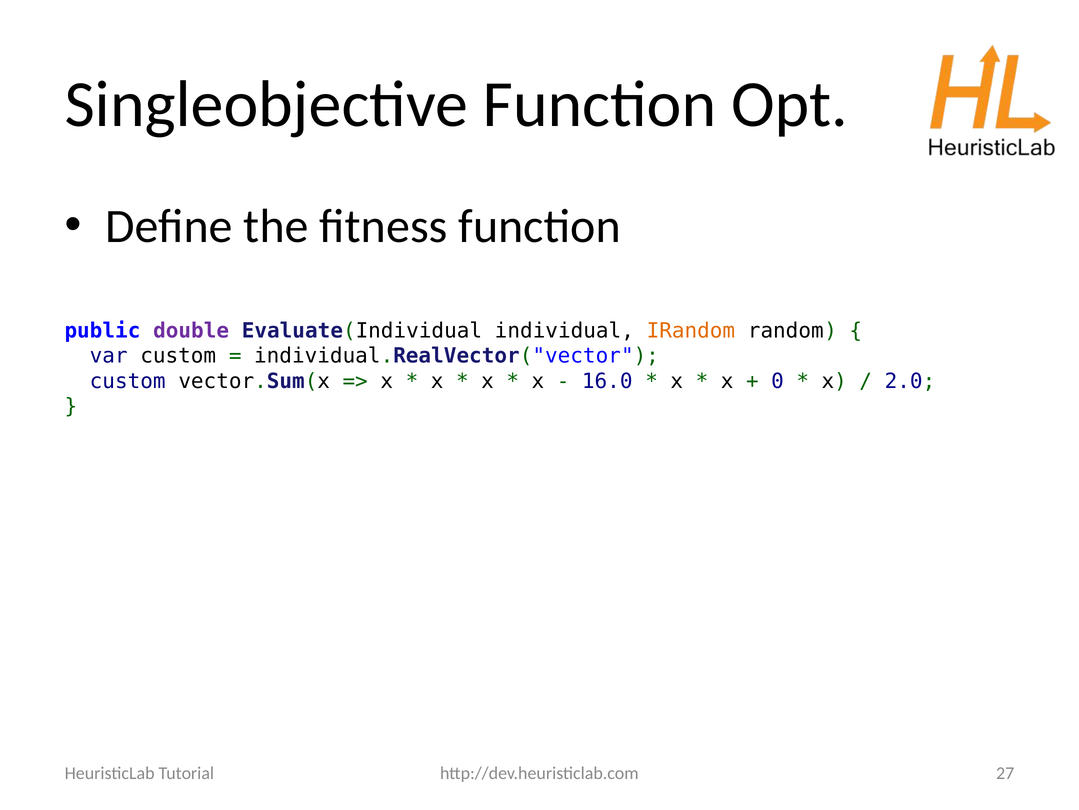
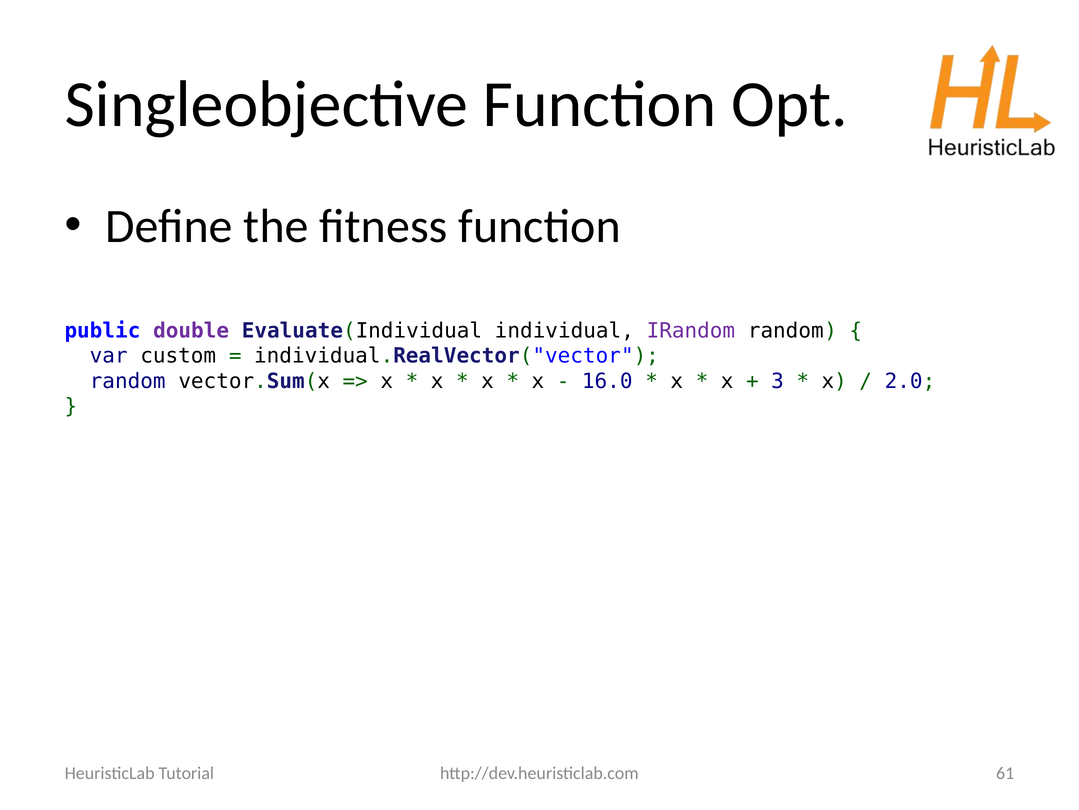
IRandom colour: orange -> purple
custom at (128, 381): custom -> random
0: 0 -> 3
27: 27 -> 61
